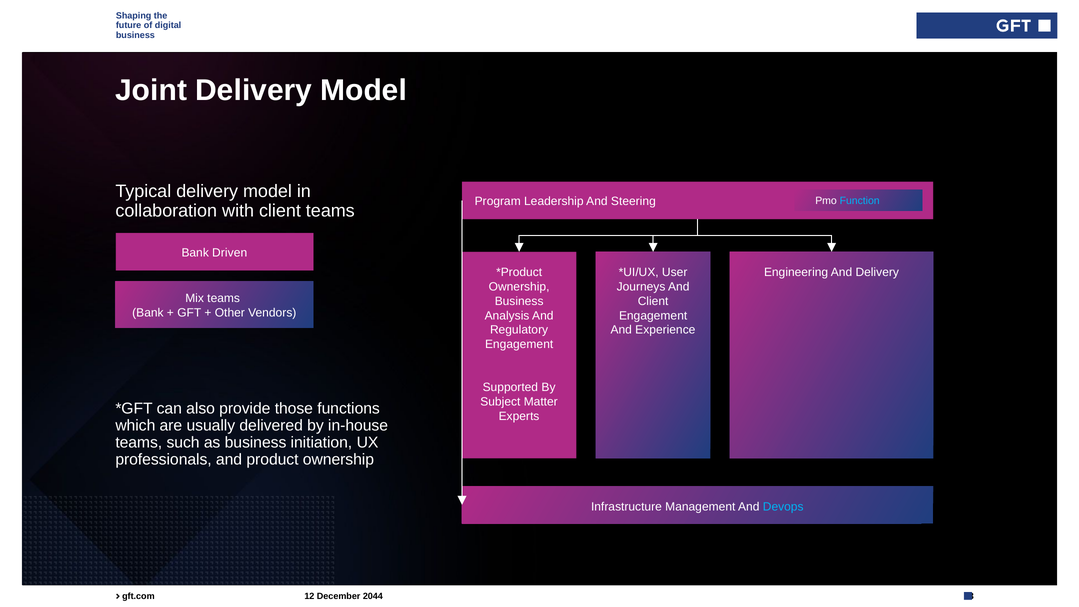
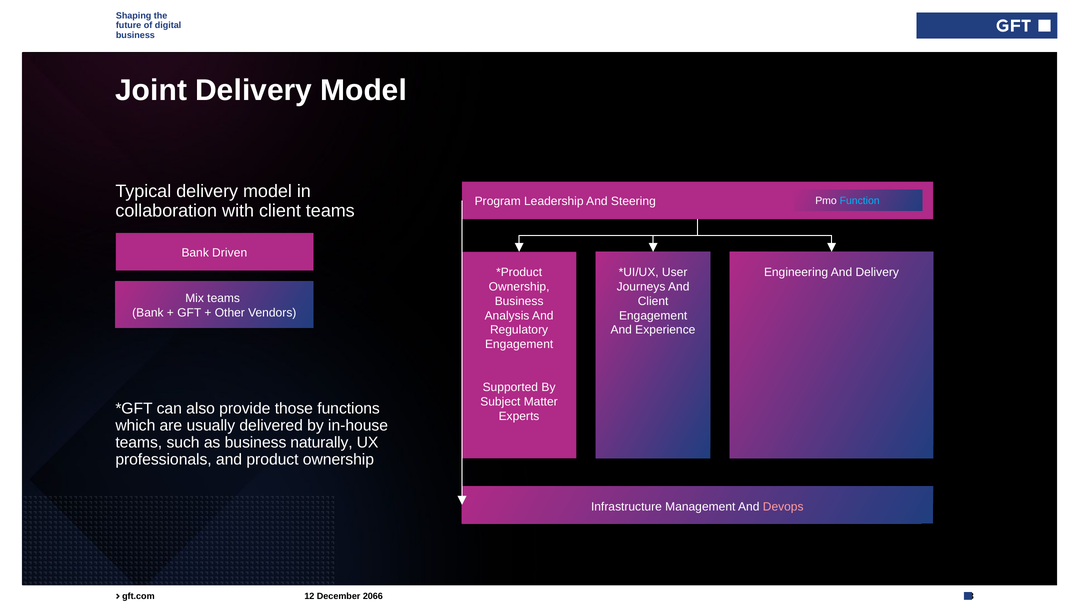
initiation: initiation -> naturally
Devops colour: light blue -> pink
2044: 2044 -> 2066
